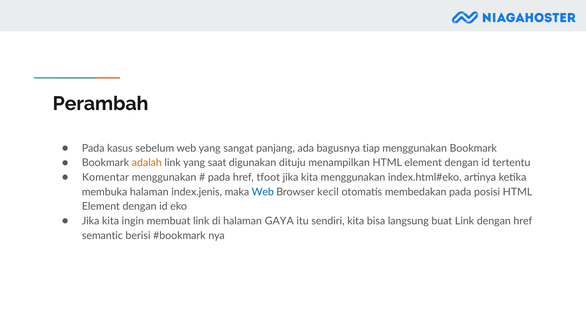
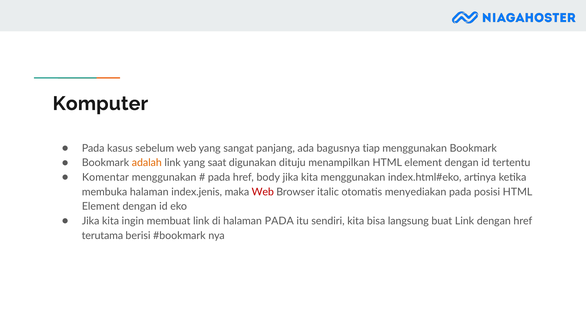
Perambah: Perambah -> Komputer
tfoot: tfoot -> body
Web at (263, 192) colour: blue -> red
kecil: kecil -> italic
membedakan: membedakan -> menyediakan
halaman GAYA: GAYA -> PADA
semantic: semantic -> terutama
